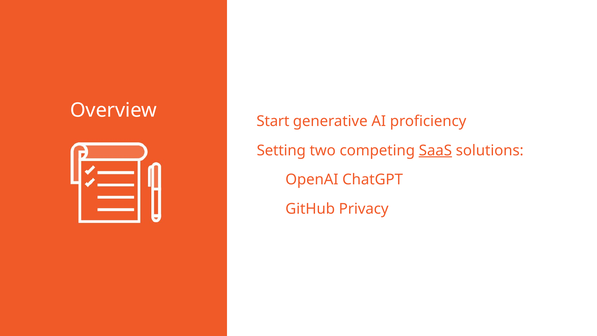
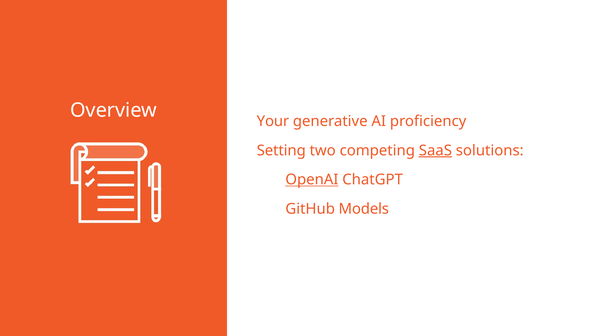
Start: Start -> Your
OpenAI underline: none -> present
Privacy: Privacy -> Models
